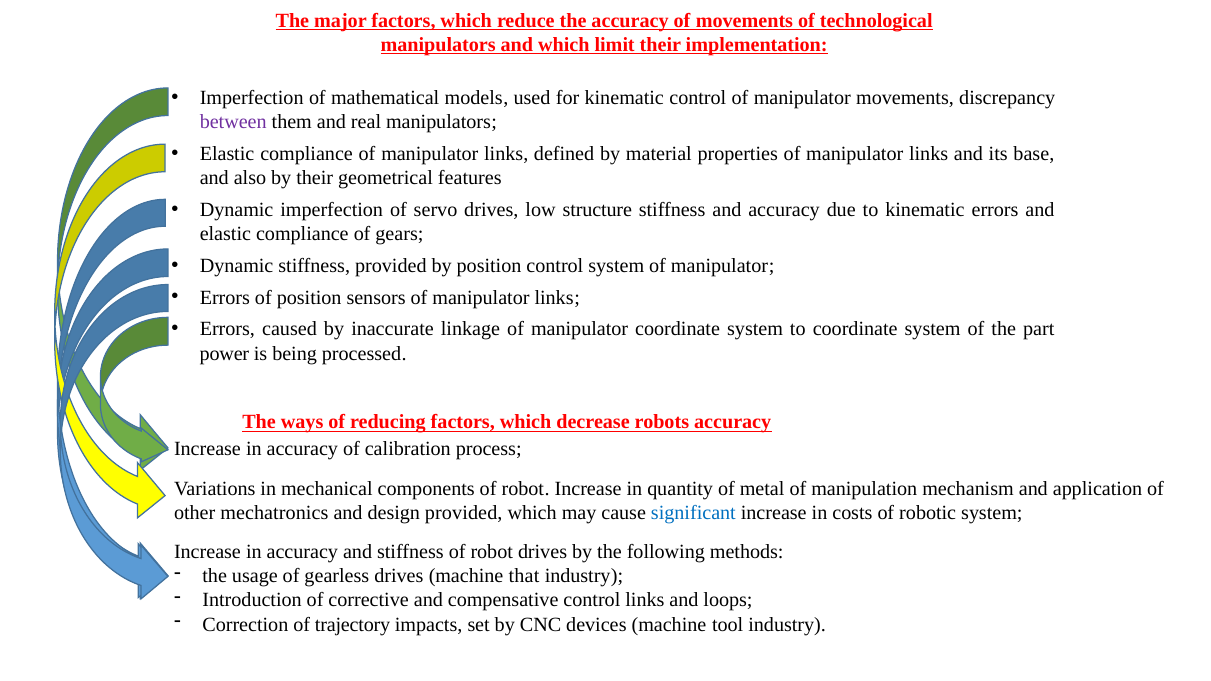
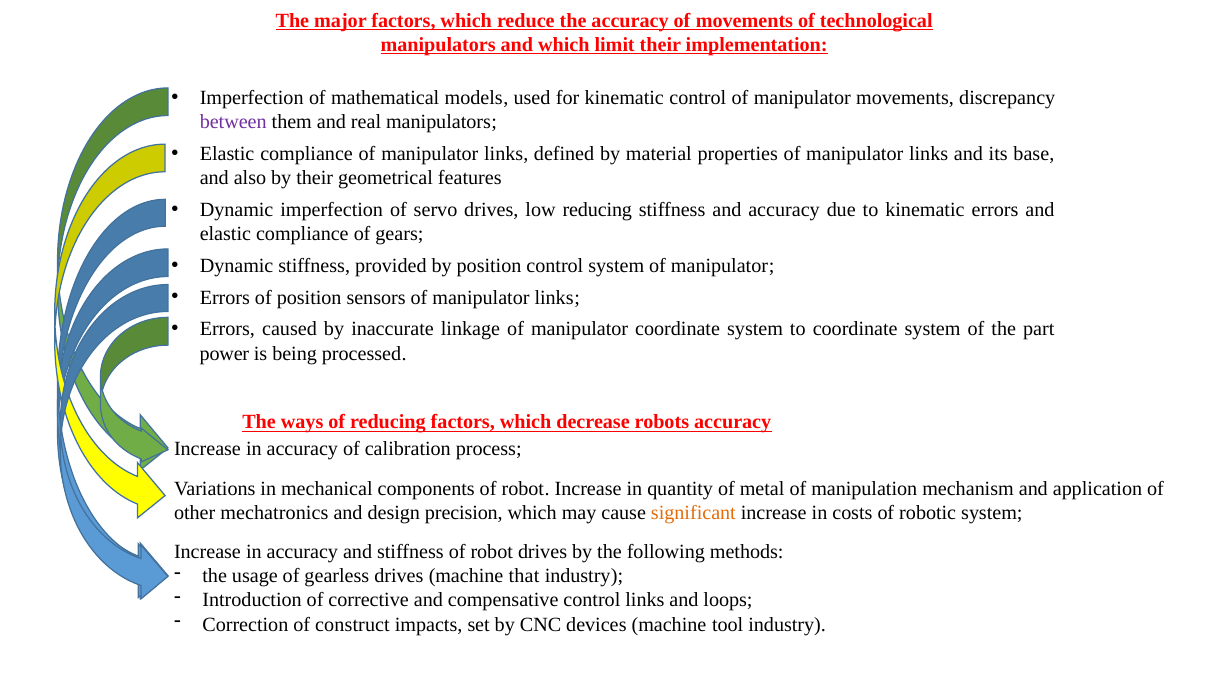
low structure: structure -> reducing
design provided: provided -> precision
significant colour: blue -> orange
trajectory: trajectory -> construct
